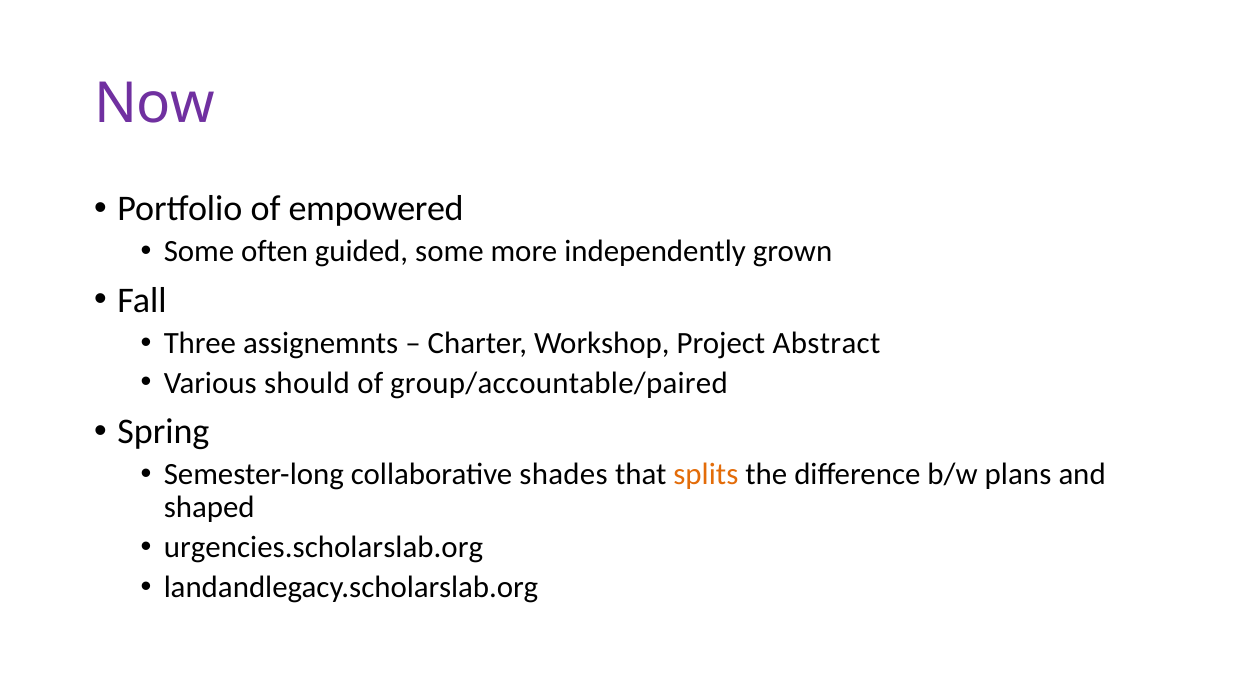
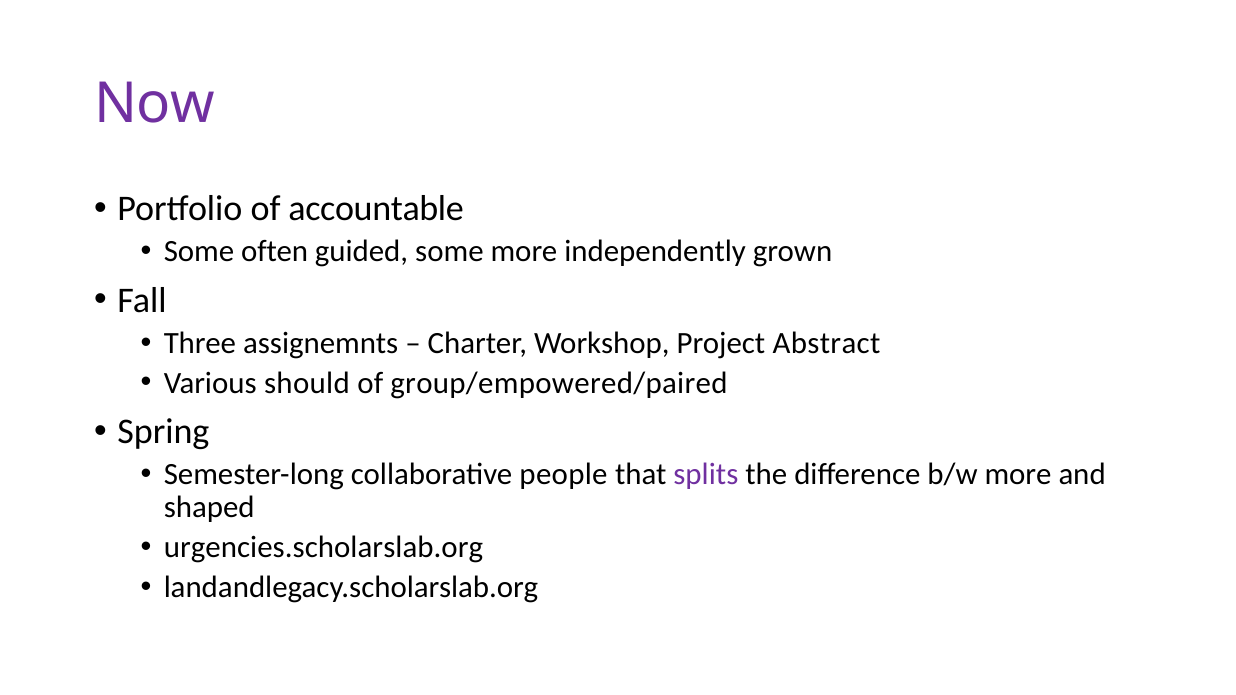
empowered: empowered -> accountable
group/accountable/paired: group/accountable/paired -> group/empowered/paired
shades: shades -> people
splits colour: orange -> purple
b/w plans: plans -> more
